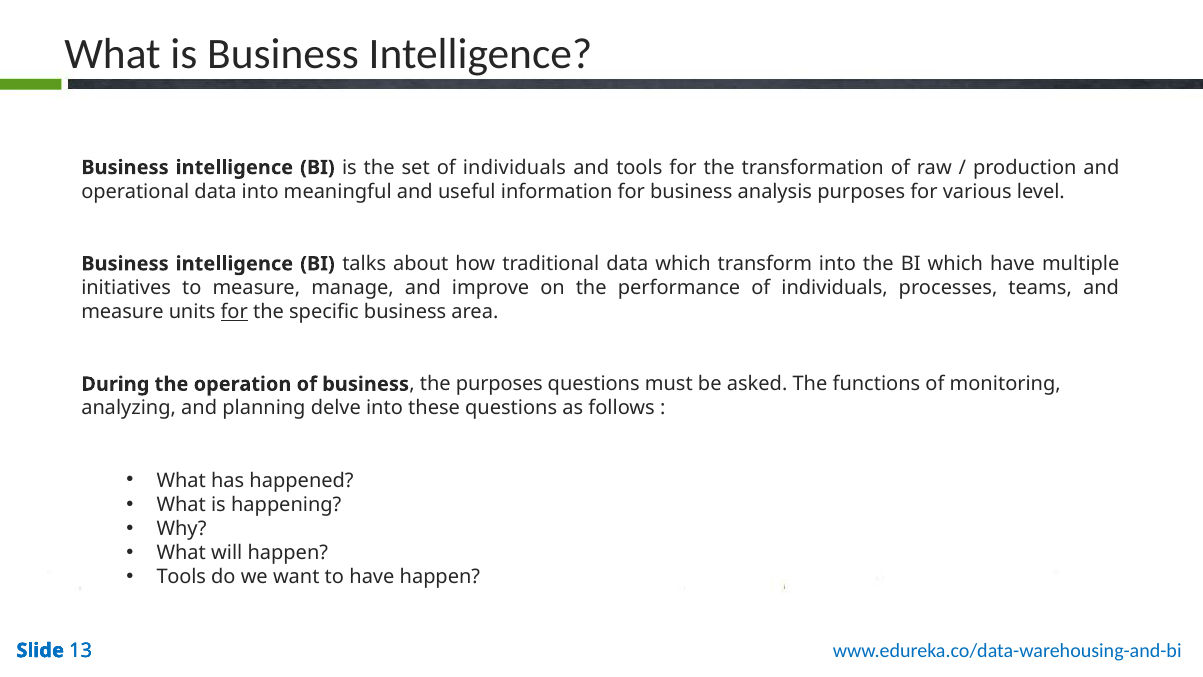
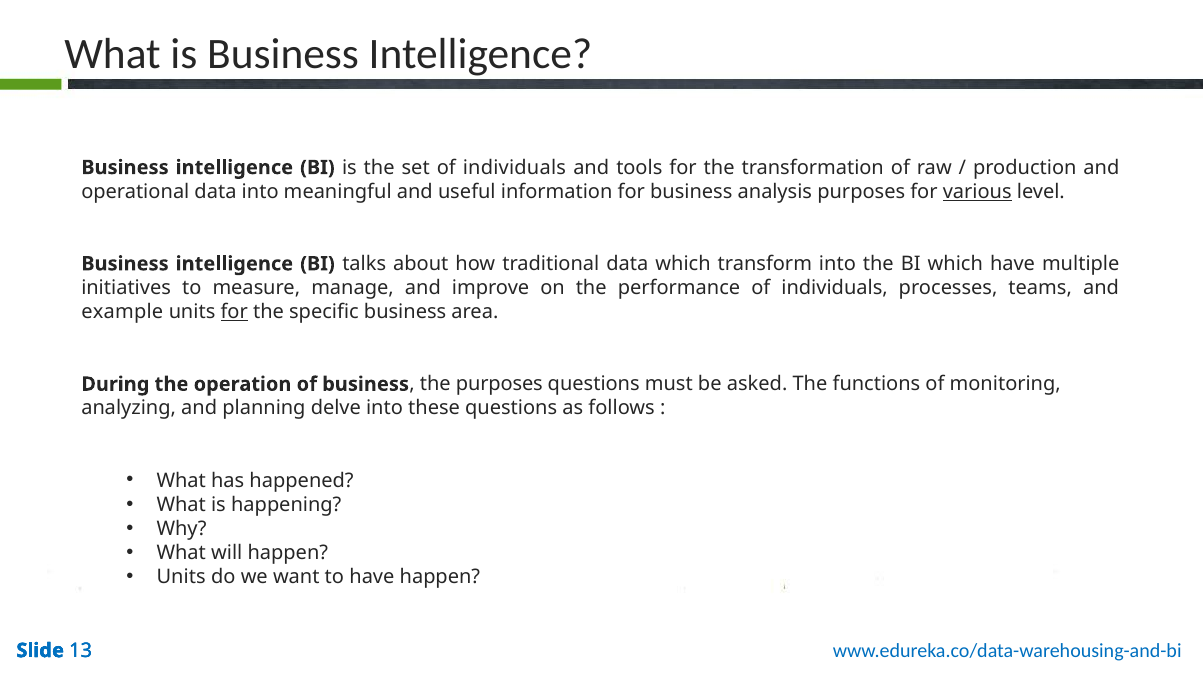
various underline: none -> present
measure at (122, 312): measure -> example
Tools at (181, 576): Tools -> Units
